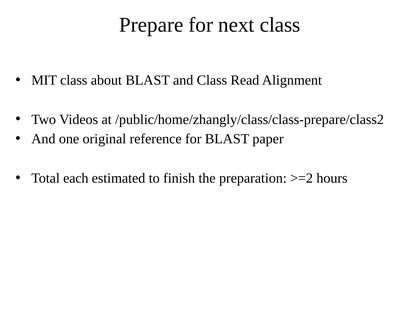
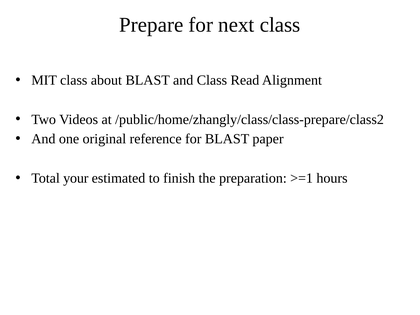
each: each -> your
>=2: >=2 -> >=1
